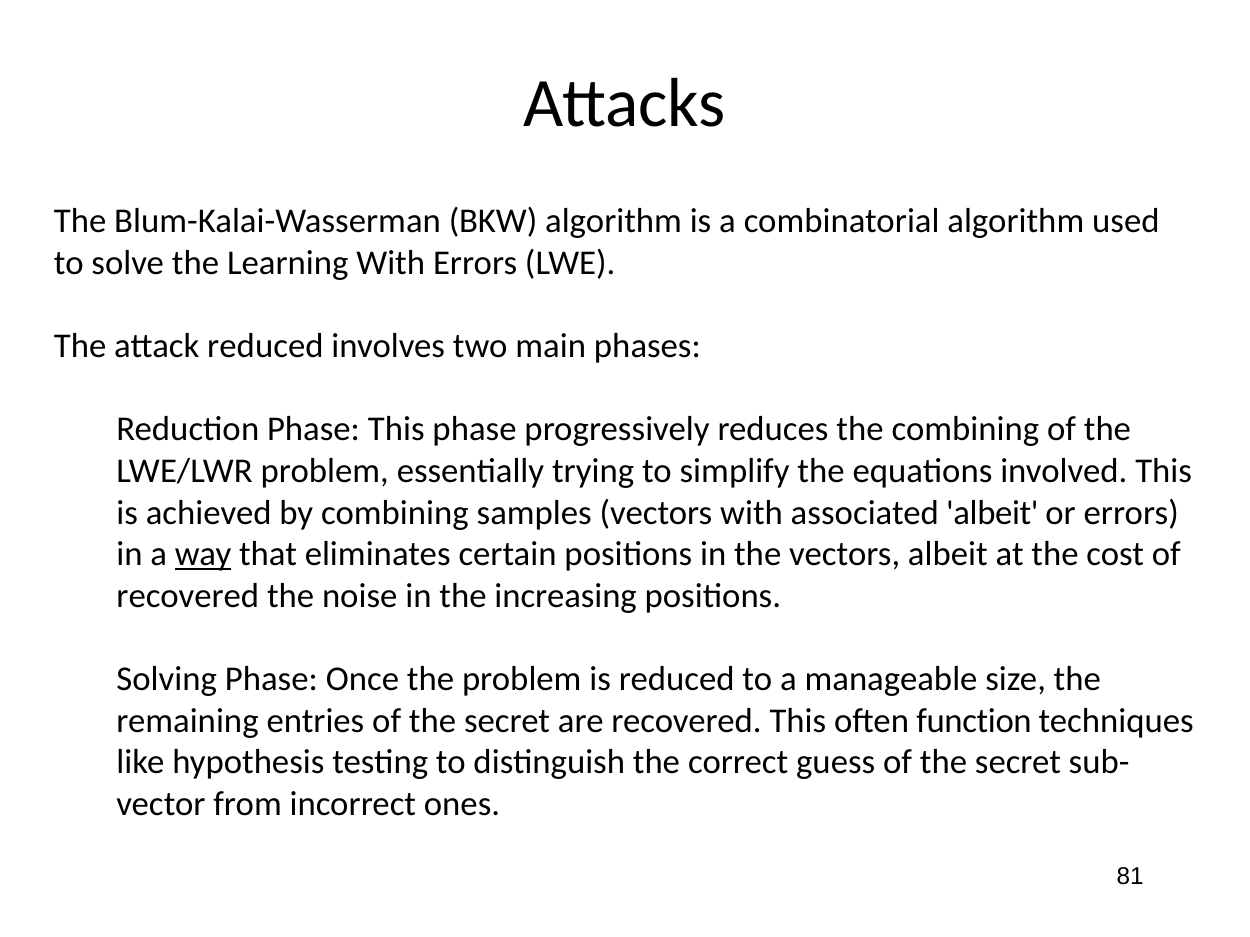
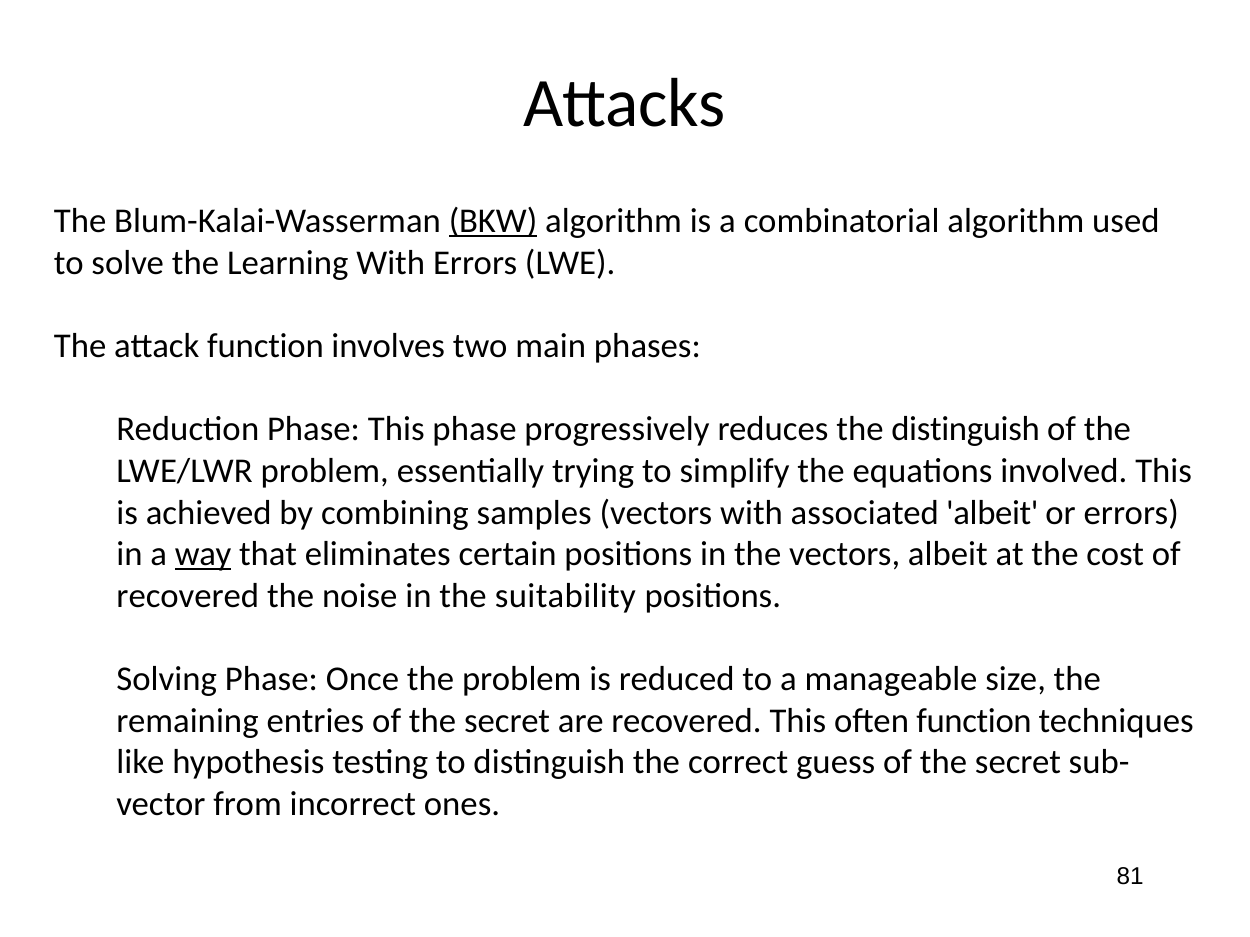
BKW underline: none -> present
attack reduced: reduced -> function
the combining: combining -> distinguish
increasing: increasing -> suitability
